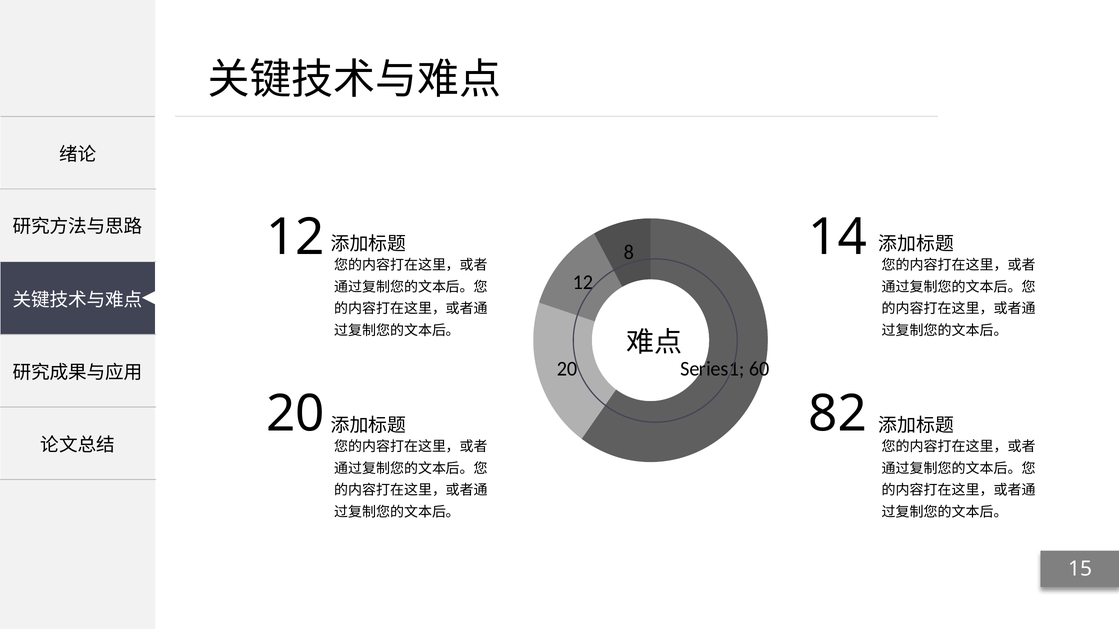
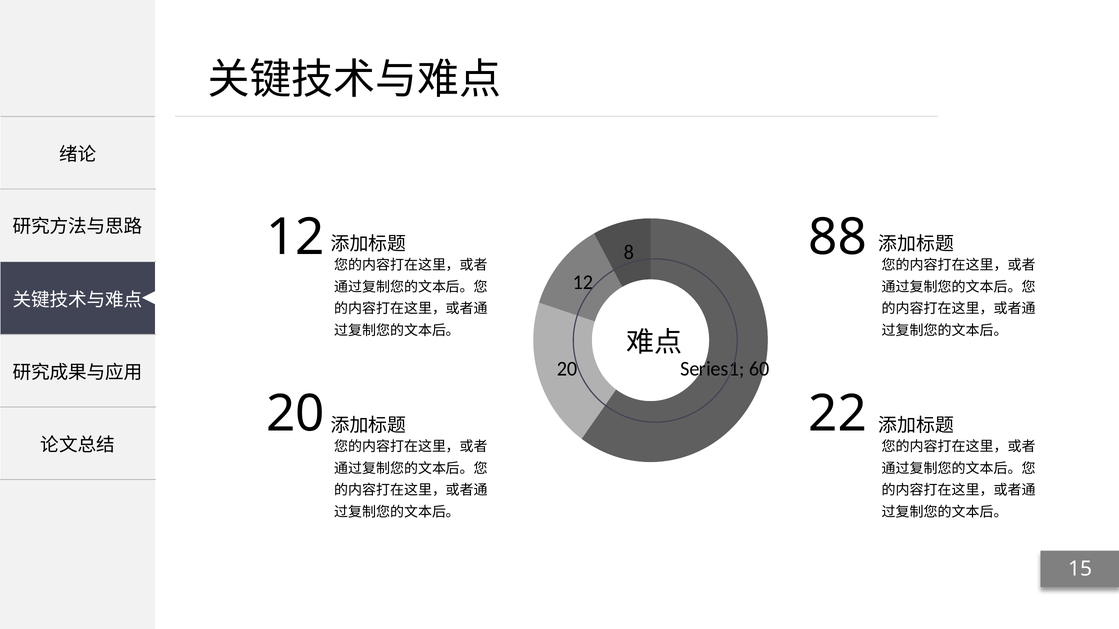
14: 14 -> 88
82: 82 -> 22
